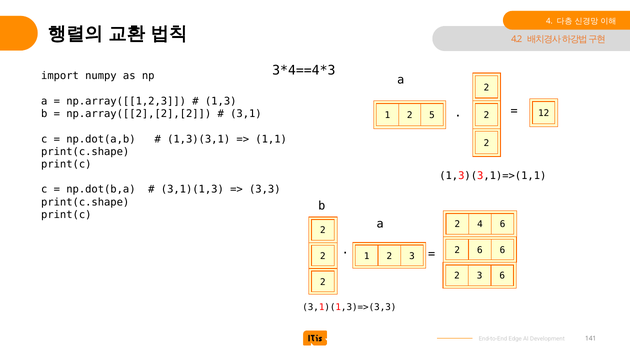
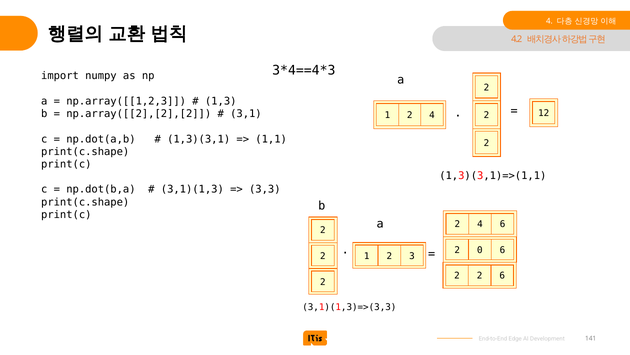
1 2 5: 5 -> 4
2 6: 6 -> 0
3 at (480, 275): 3 -> 2
